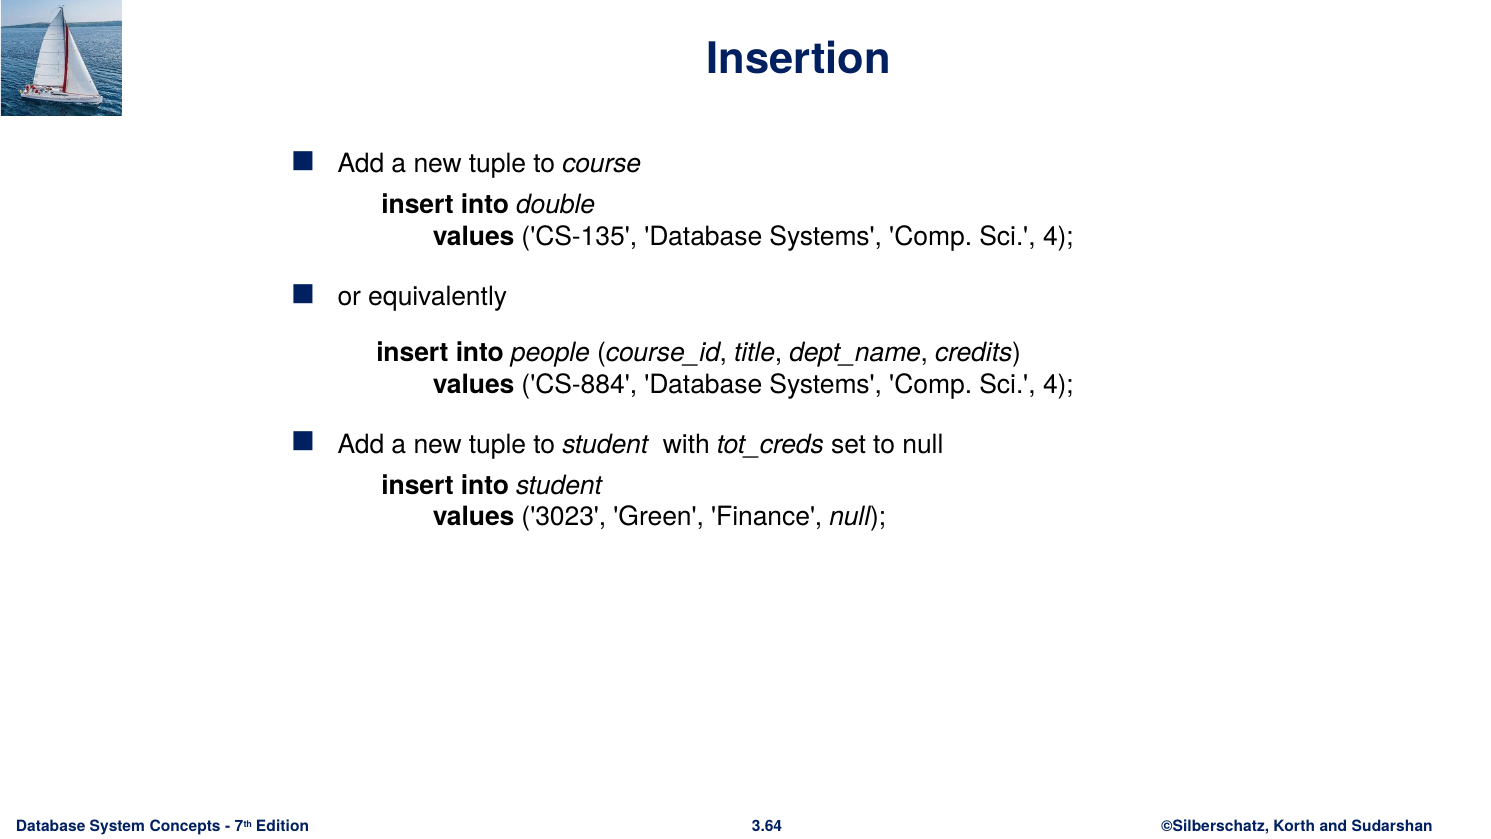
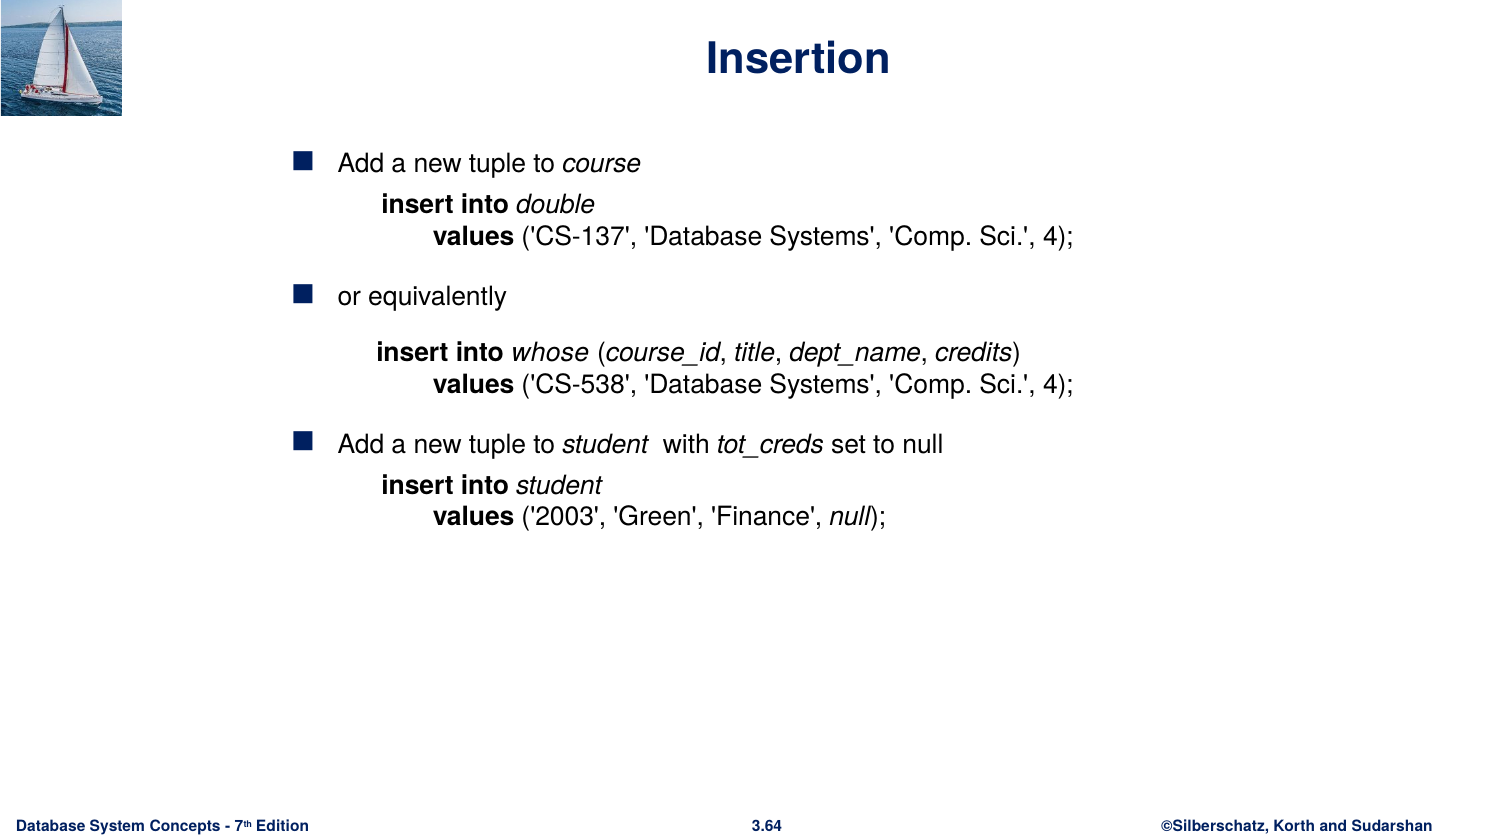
CS-135: CS-135 -> CS-137
people: people -> whose
CS-884: CS-884 -> CS-538
3023: 3023 -> 2003
